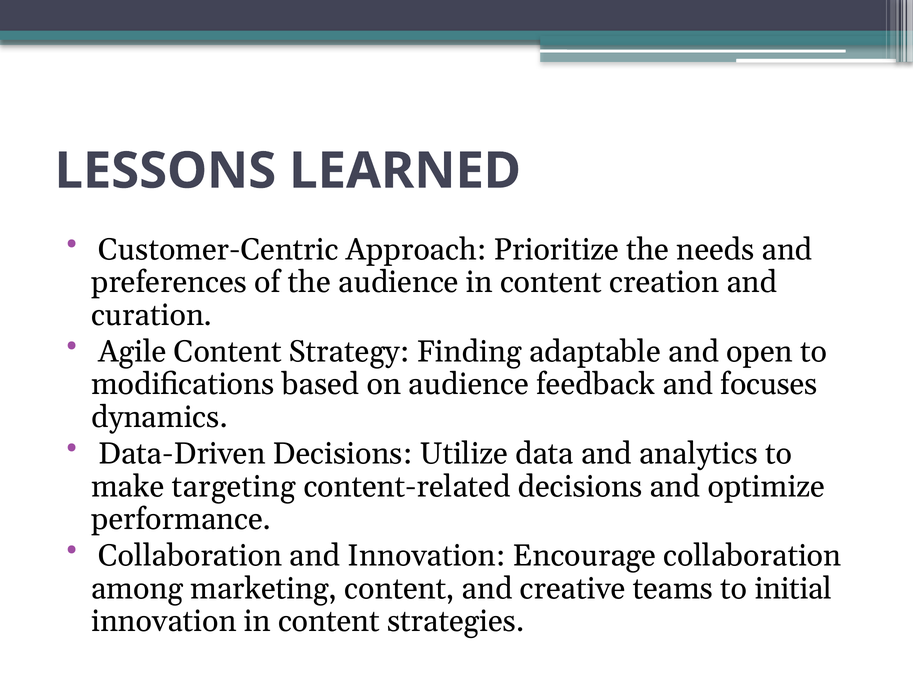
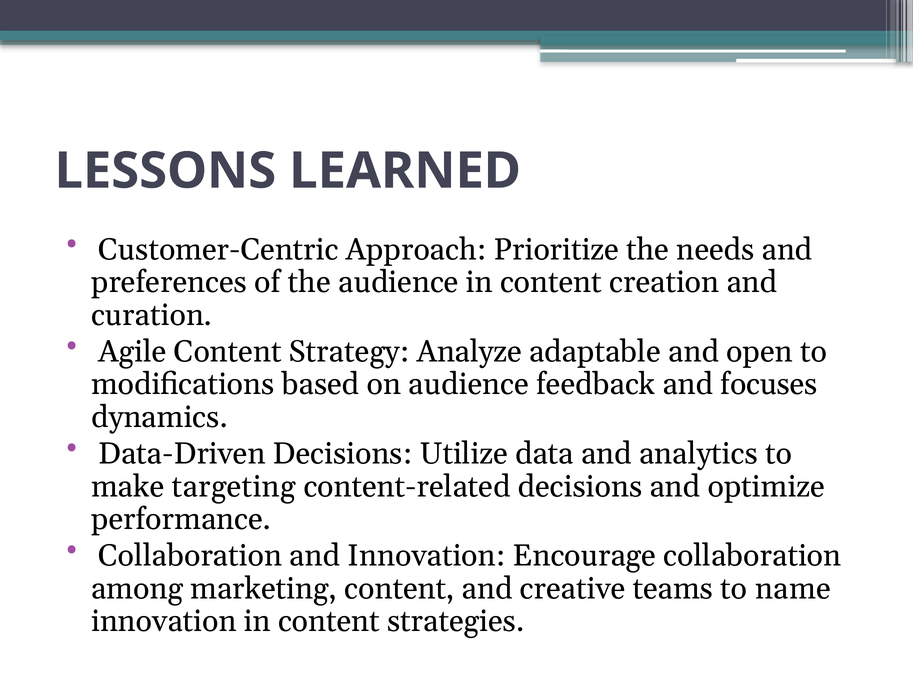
Finding: Finding -> Analyze
initial: initial -> name
